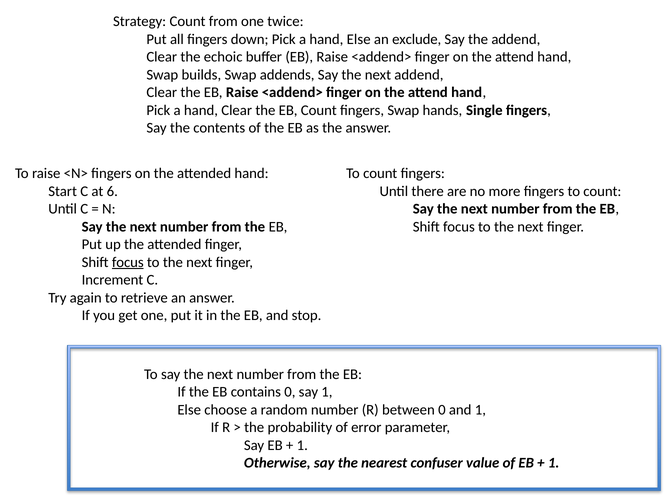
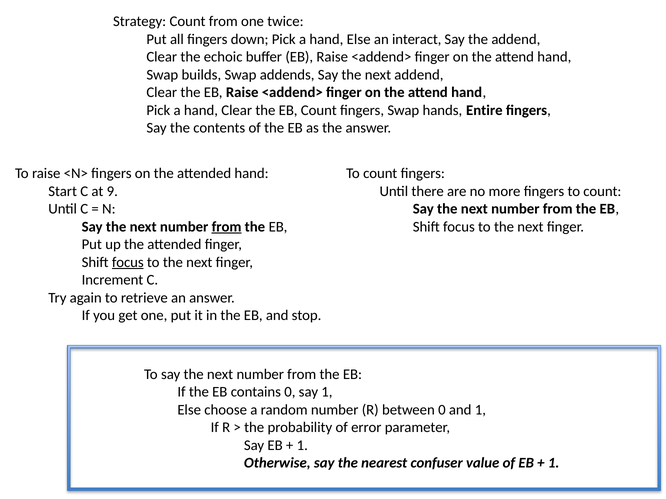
exclude: exclude -> interact
Single: Single -> Entire
6: 6 -> 9
from at (227, 227) underline: none -> present
